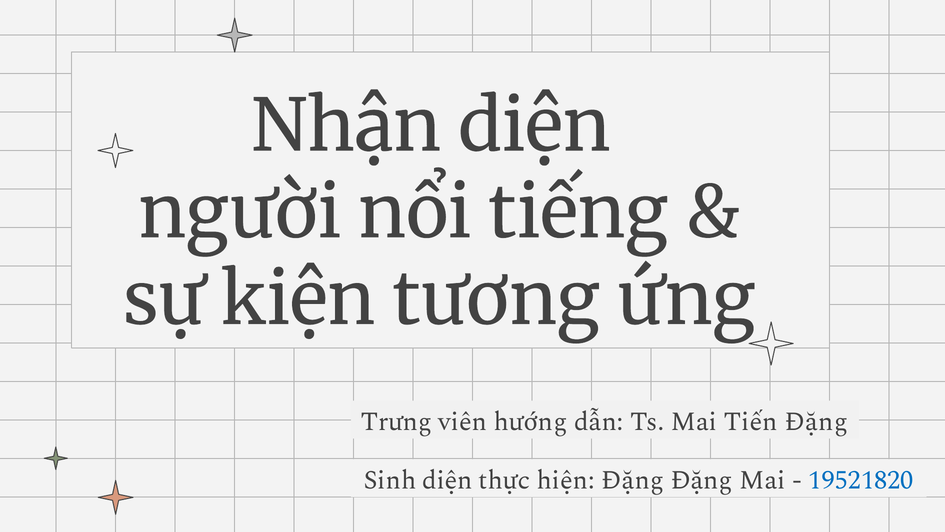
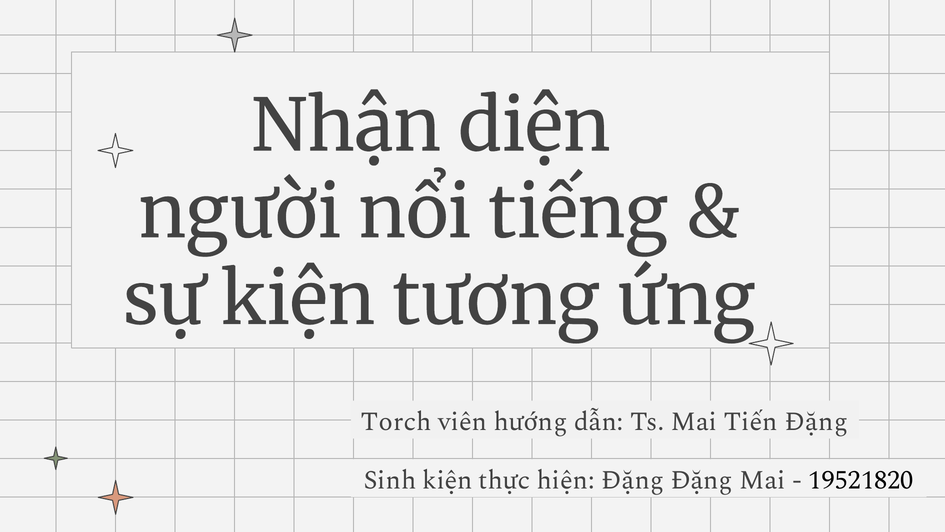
Trưng: Trưng -> Torch
Sinh diện: diện -> kiện
19521820 colour: blue -> black
